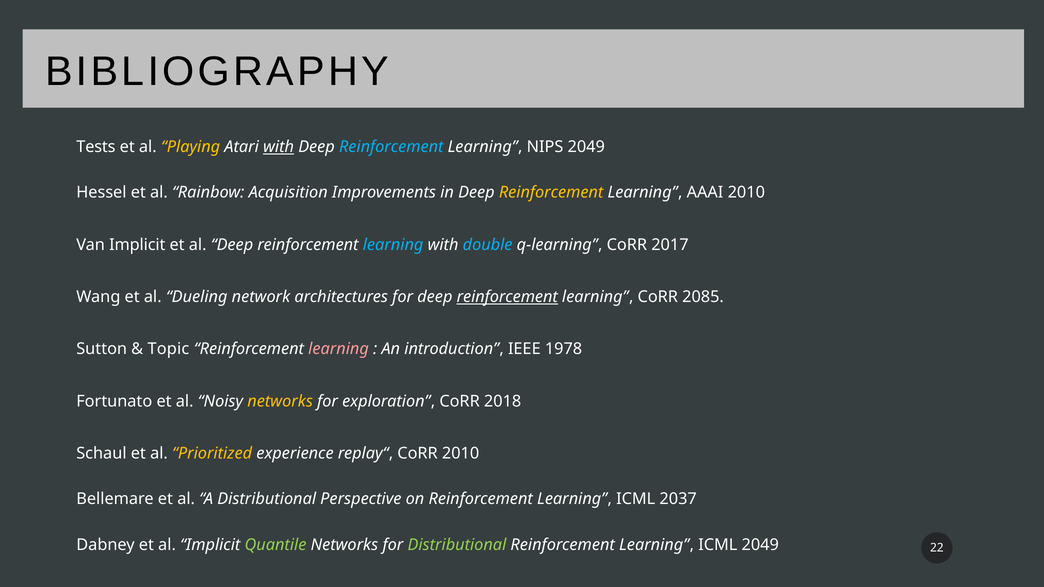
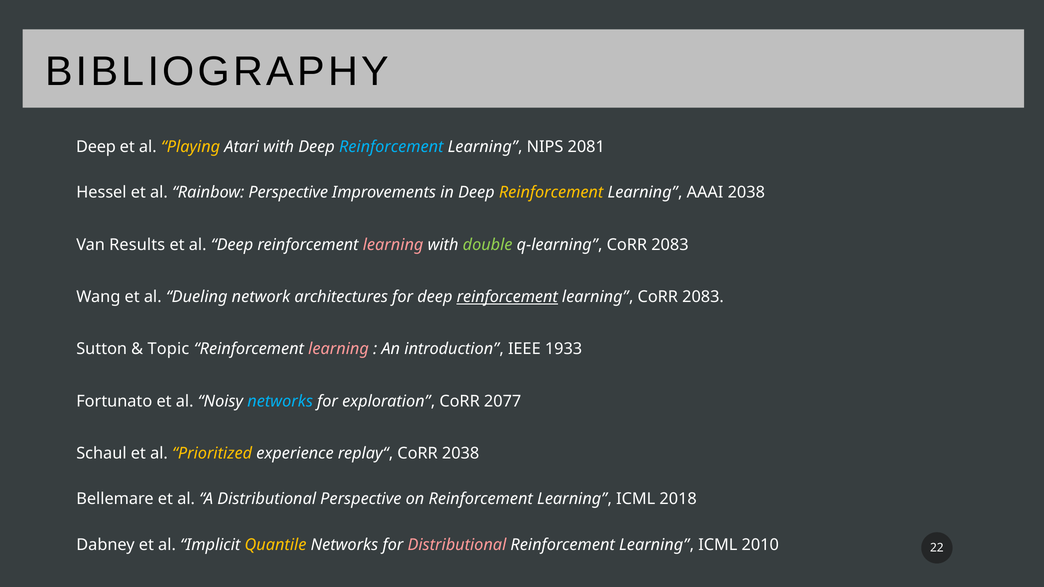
Tests at (96, 147): Tests -> Deep
with at (279, 147) underline: present -> none
NIPS 2049: 2049 -> 2081
Rainbow Acquisition: Acquisition -> Perspective
AAAI 2010: 2010 -> 2038
Van Implicit: Implicit -> Results
learning at (393, 245) colour: light blue -> pink
double colour: light blue -> light green
q-learning CoRR 2017: 2017 -> 2083
learning CoRR 2085: 2085 -> 2083
1978: 1978 -> 1933
networks at (280, 401) colour: yellow -> light blue
2018: 2018 -> 2077
CoRR 2010: 2010 -> 2038
2037: 2037 -> 2018
Quantile colour: light green -> yellow
Distributional at (457, 545) colour: light green -> pink
ICML 2049: 2049 -> 2010
